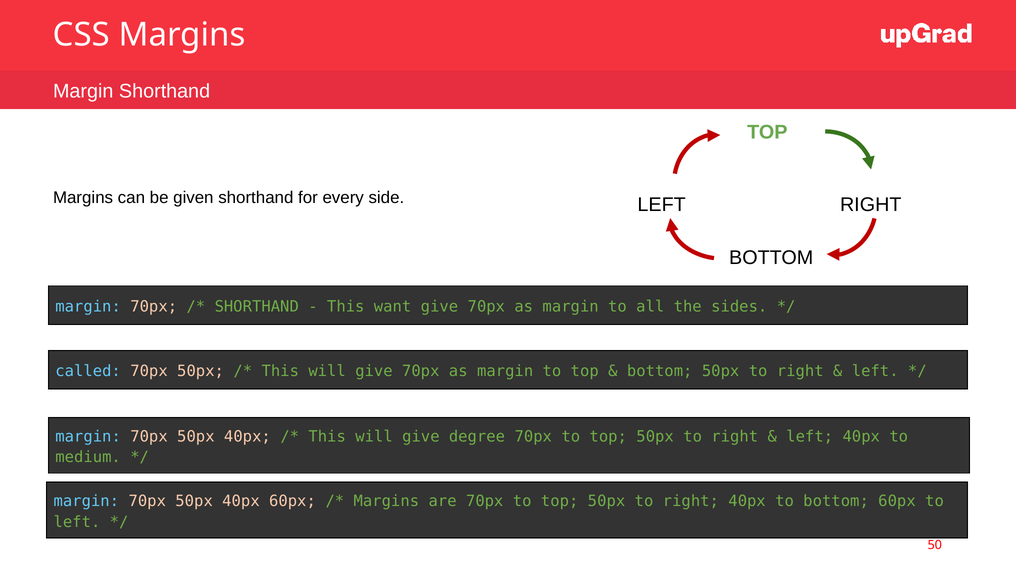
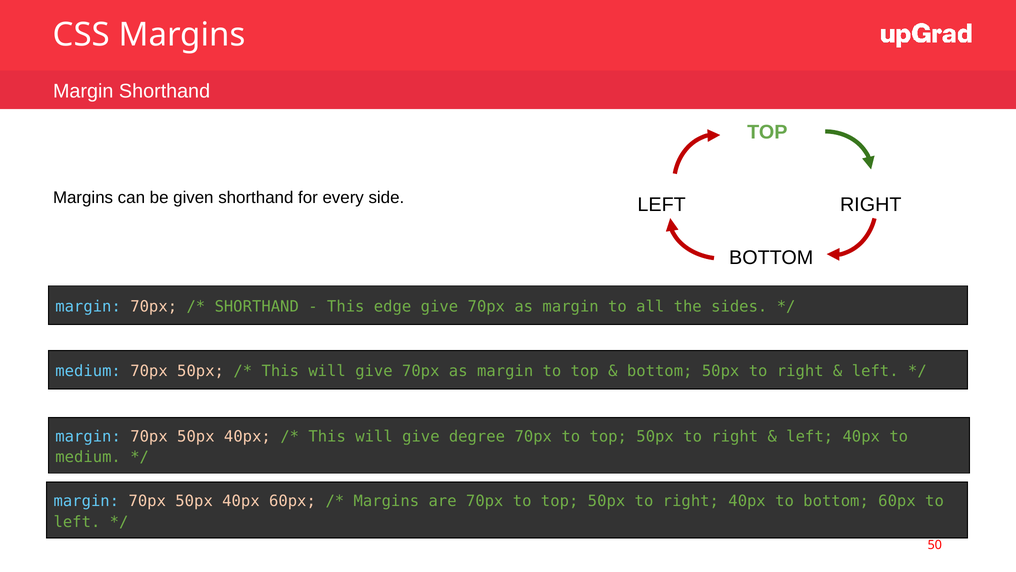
want: want -> edge
called at (88, 371): called -> medium
